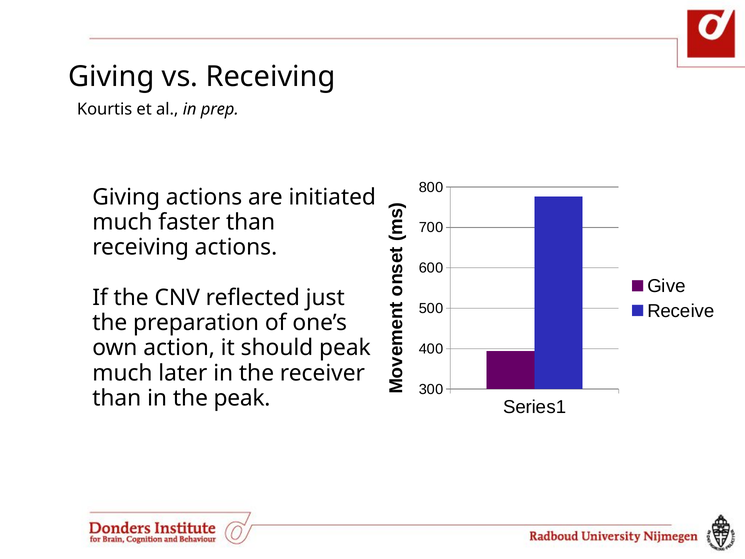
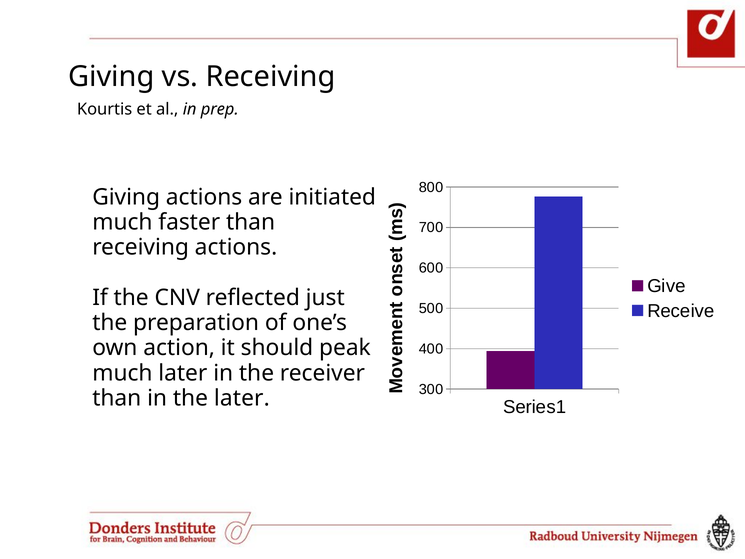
the peak: peak -> later
